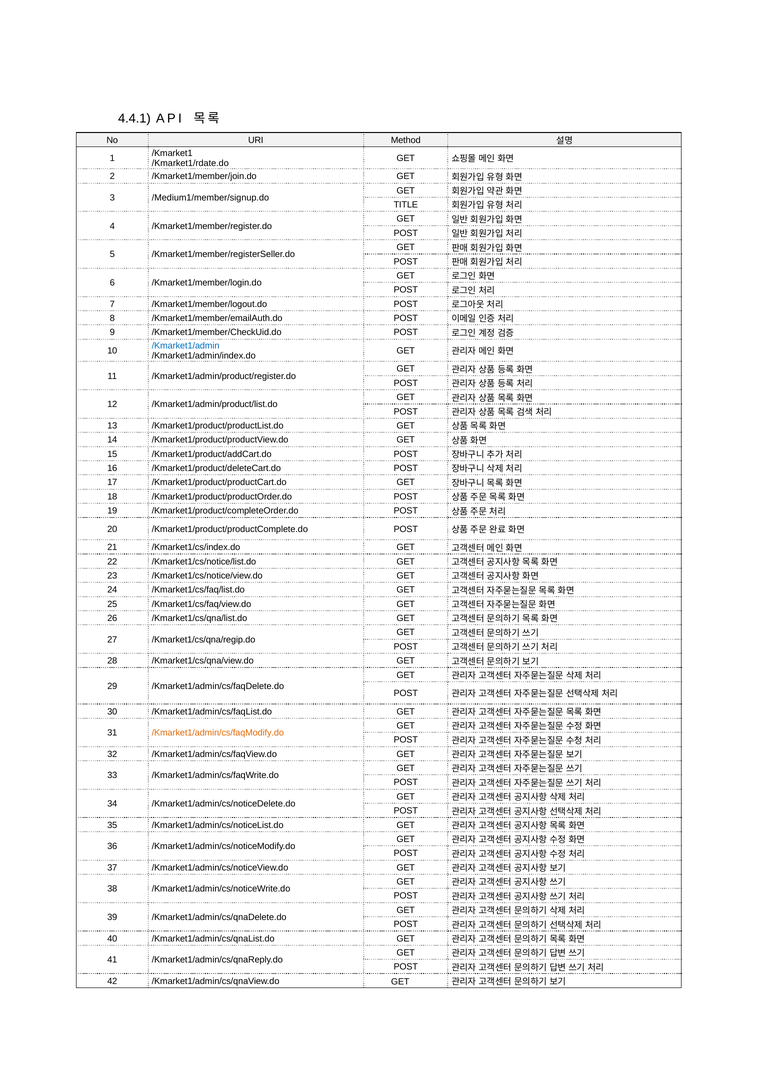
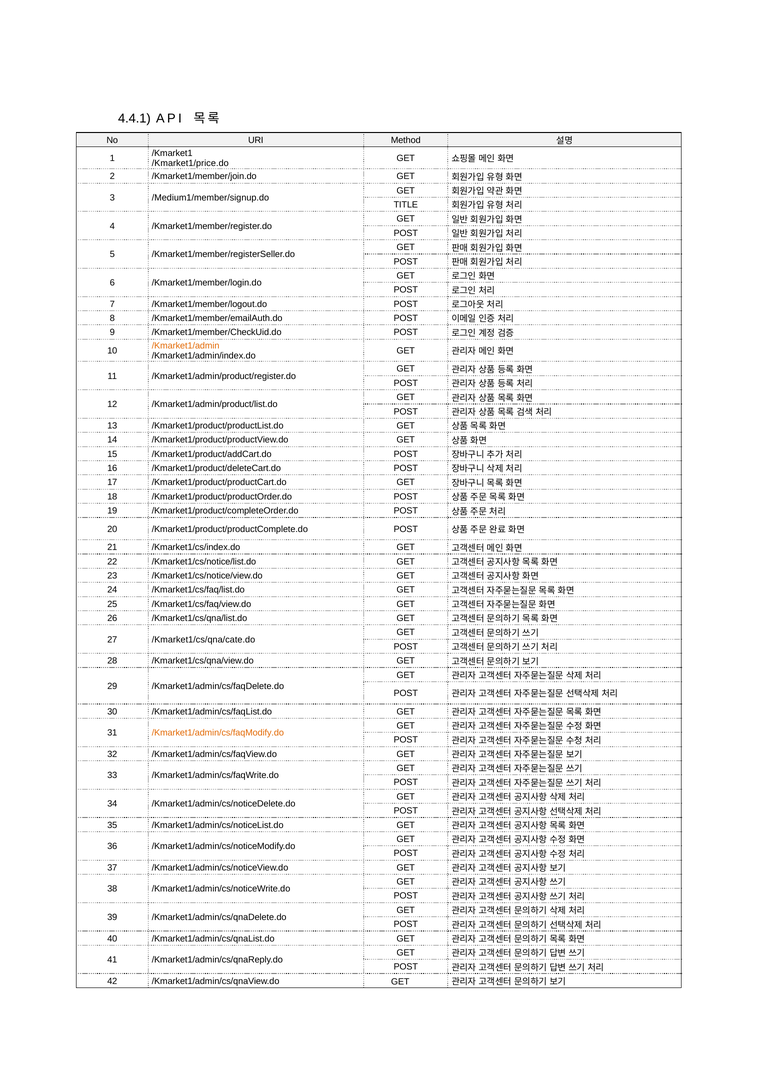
/Kmarket1/rdate.do: /Kmarket1/rdate.do -> /Kmarket1/price.do
/Kmarket1/admin colour: blue -> orange
/Kmarket1/cs/qna/regip.do: /Kmarket1/cs/qna/regip.do -> /Kmarket1/cs/qna/cate.do
